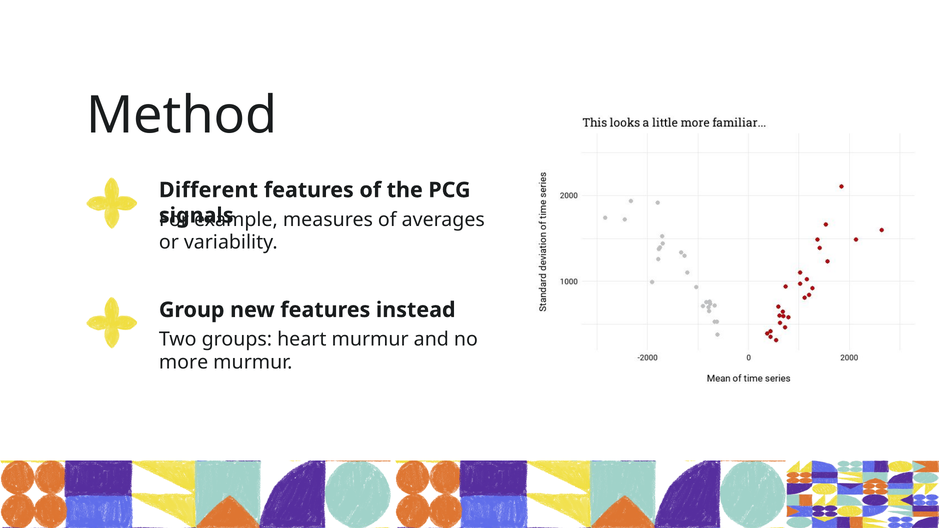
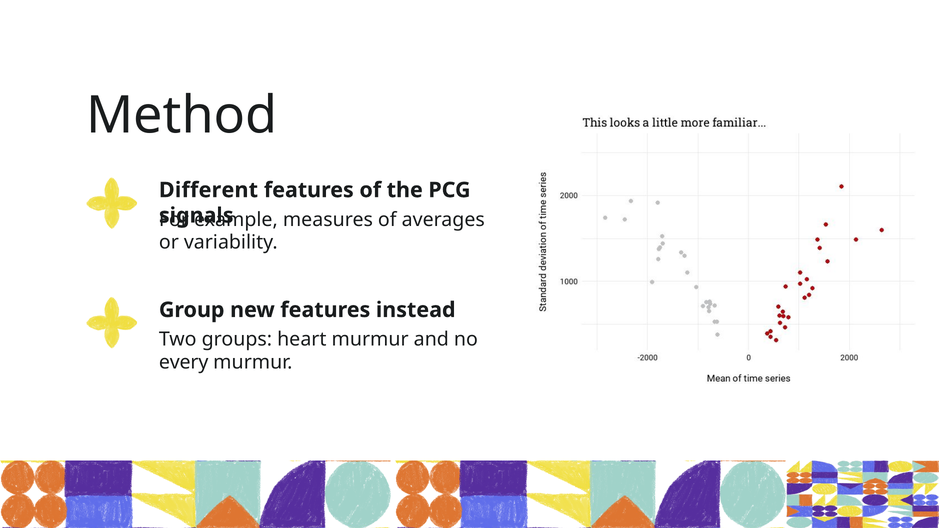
more: more -> every
